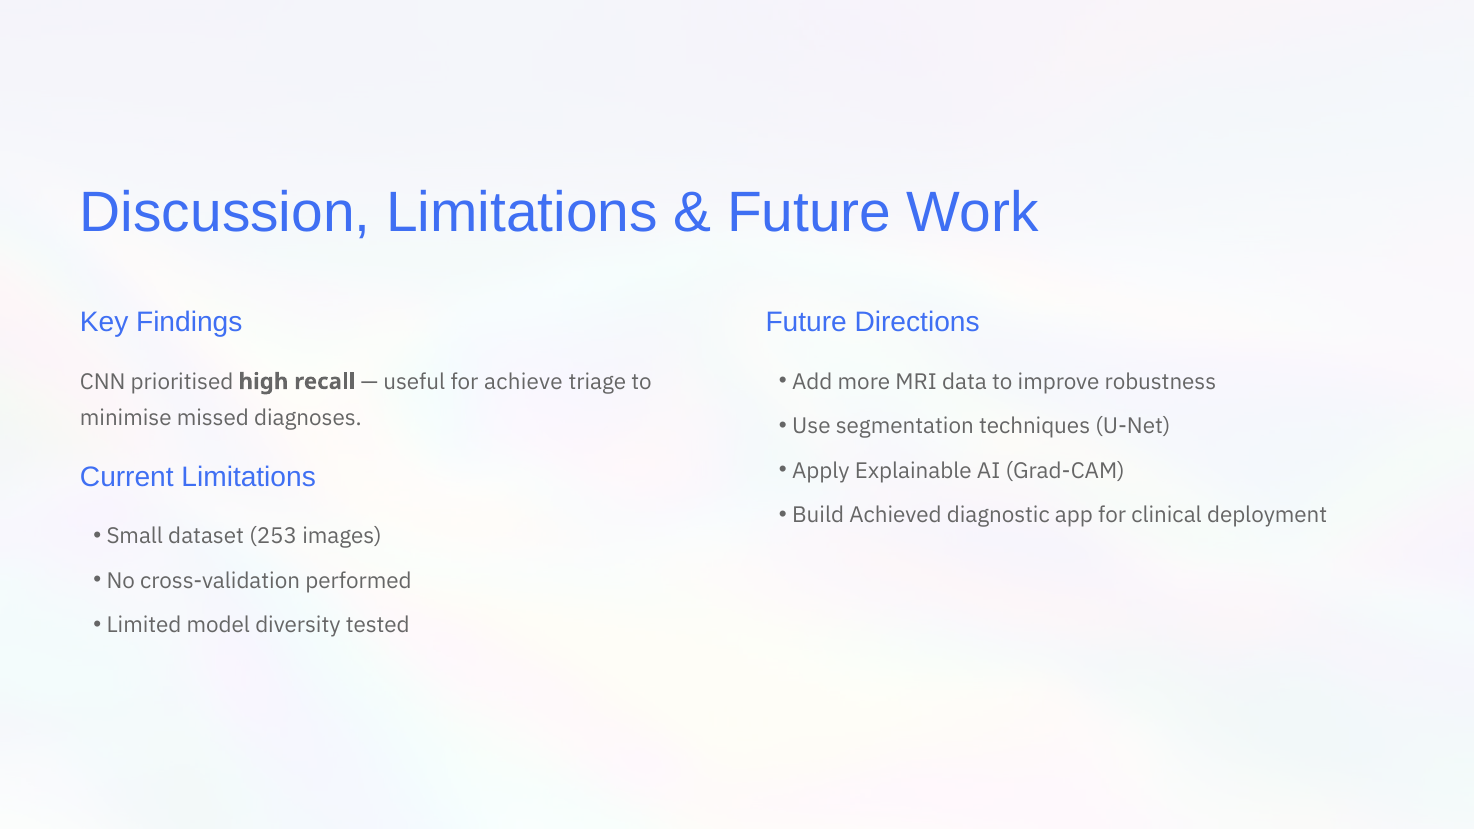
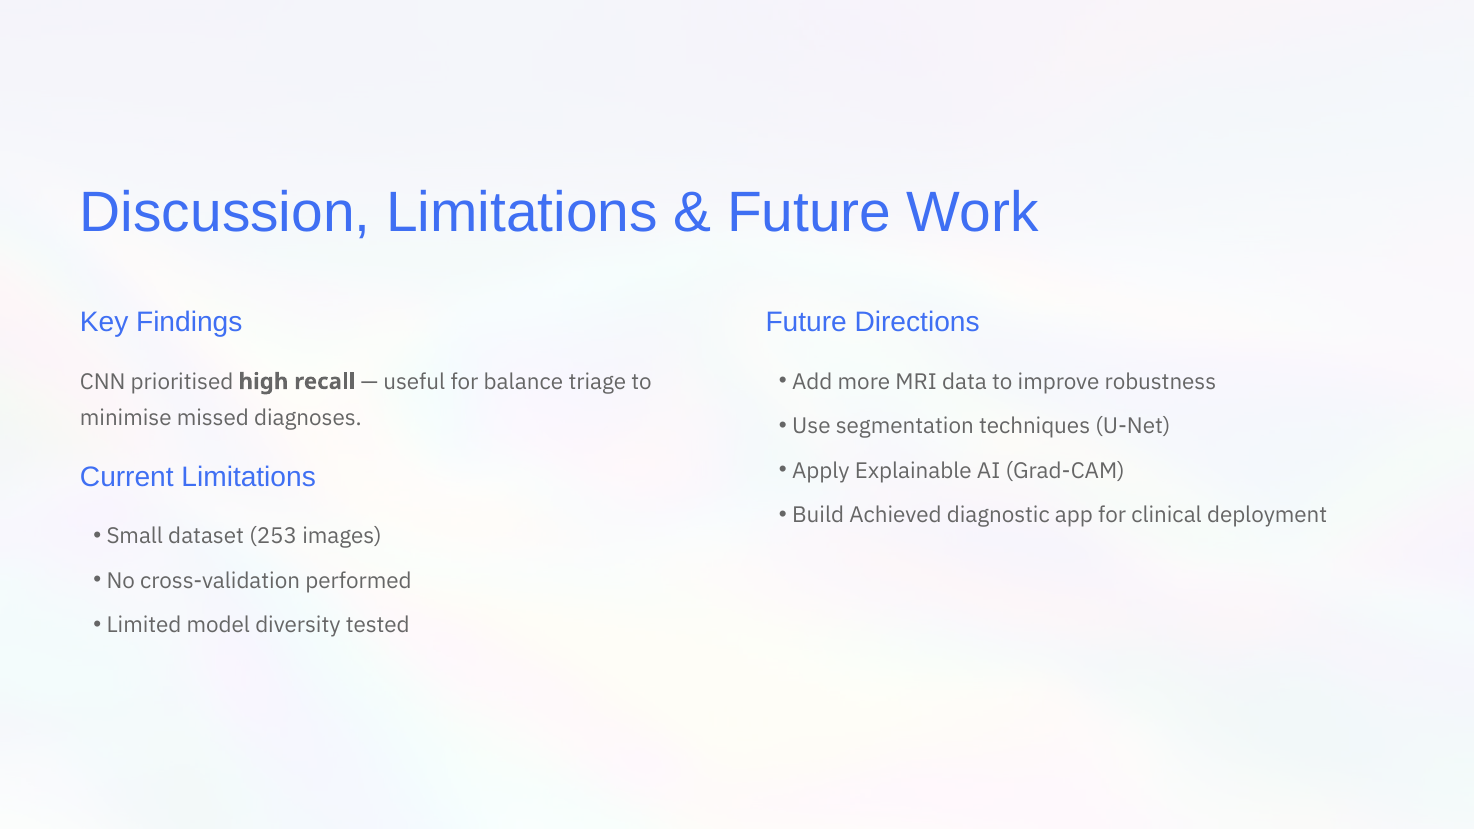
achieve: achieve -> balance
